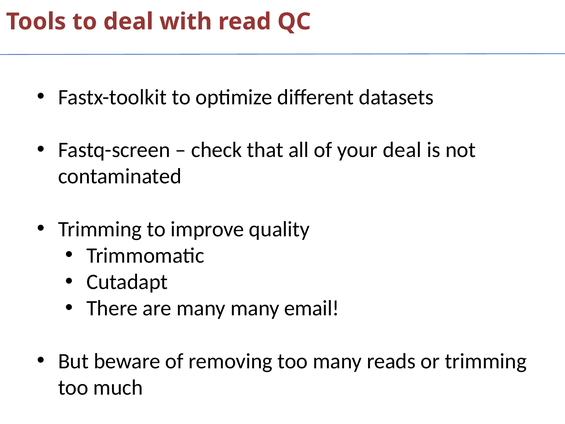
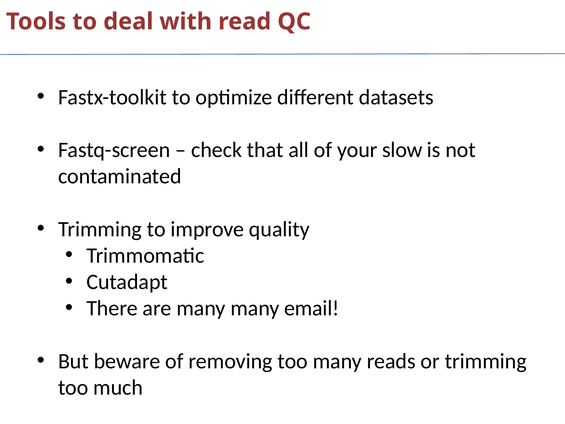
your deal: deal -> slow
